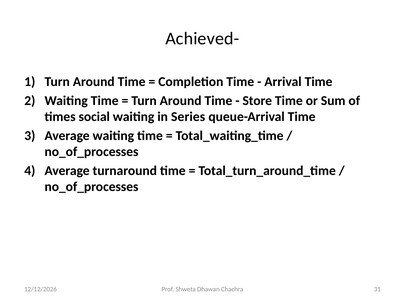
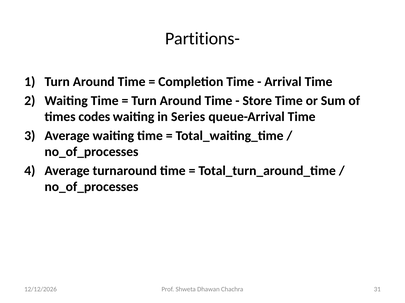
Achieved-: Achieved- -> Partitions-
social: social -> codes
